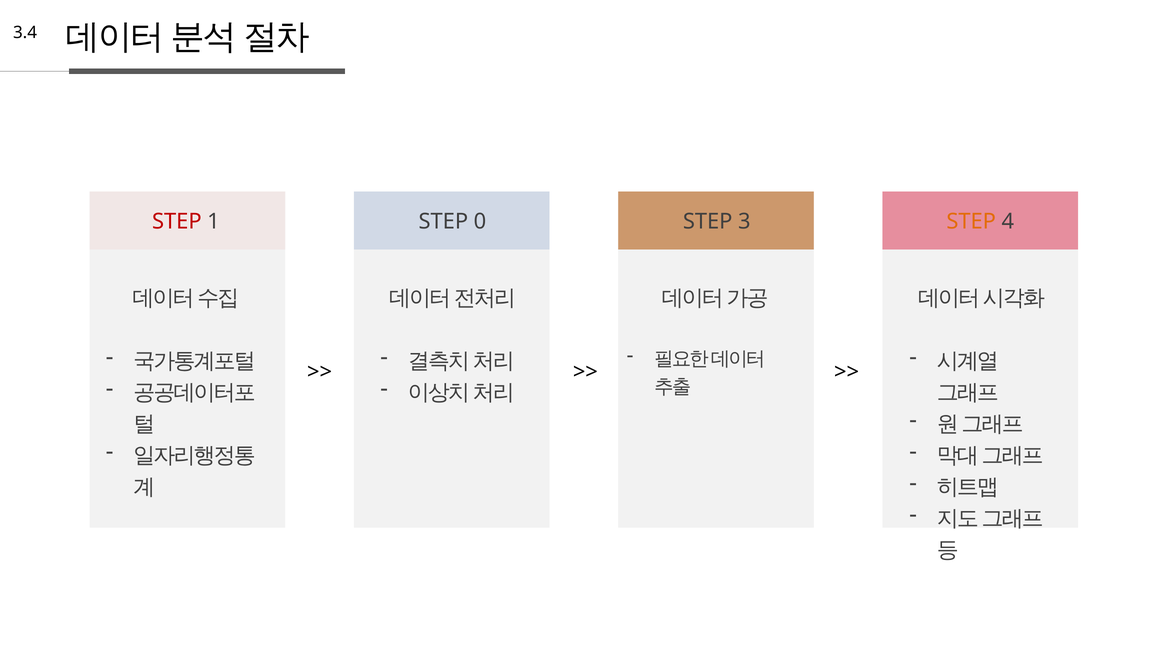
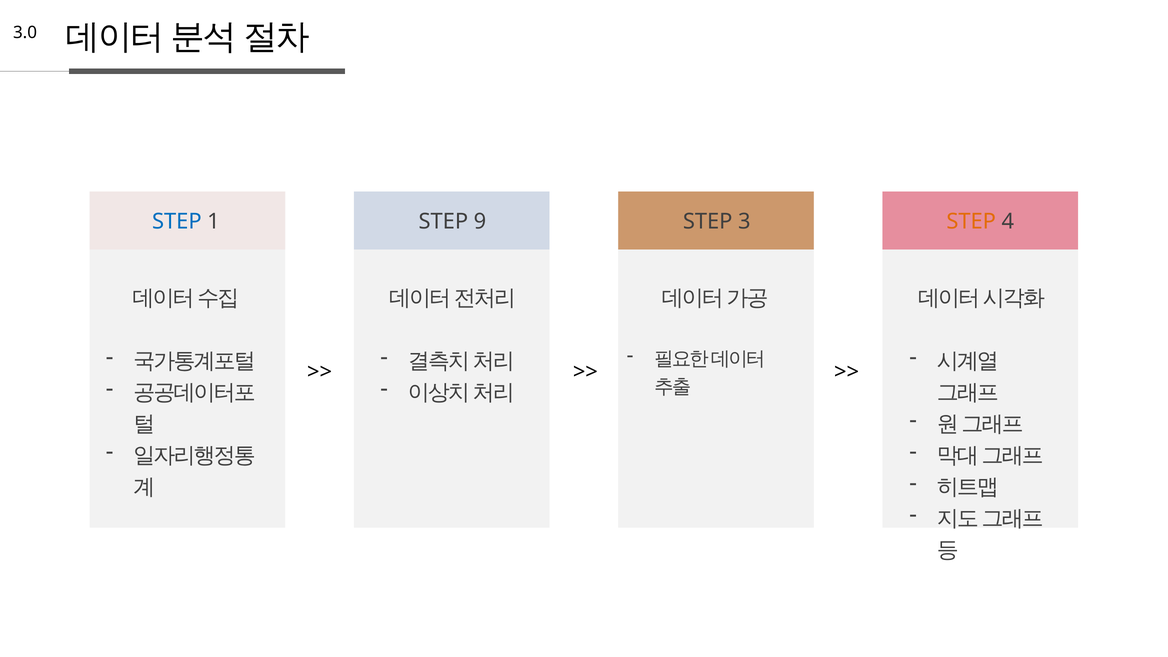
3.4: 3.4 -> 3.0
STEP at (177, 222) colour: red -> blue
0: 0 -> 9
